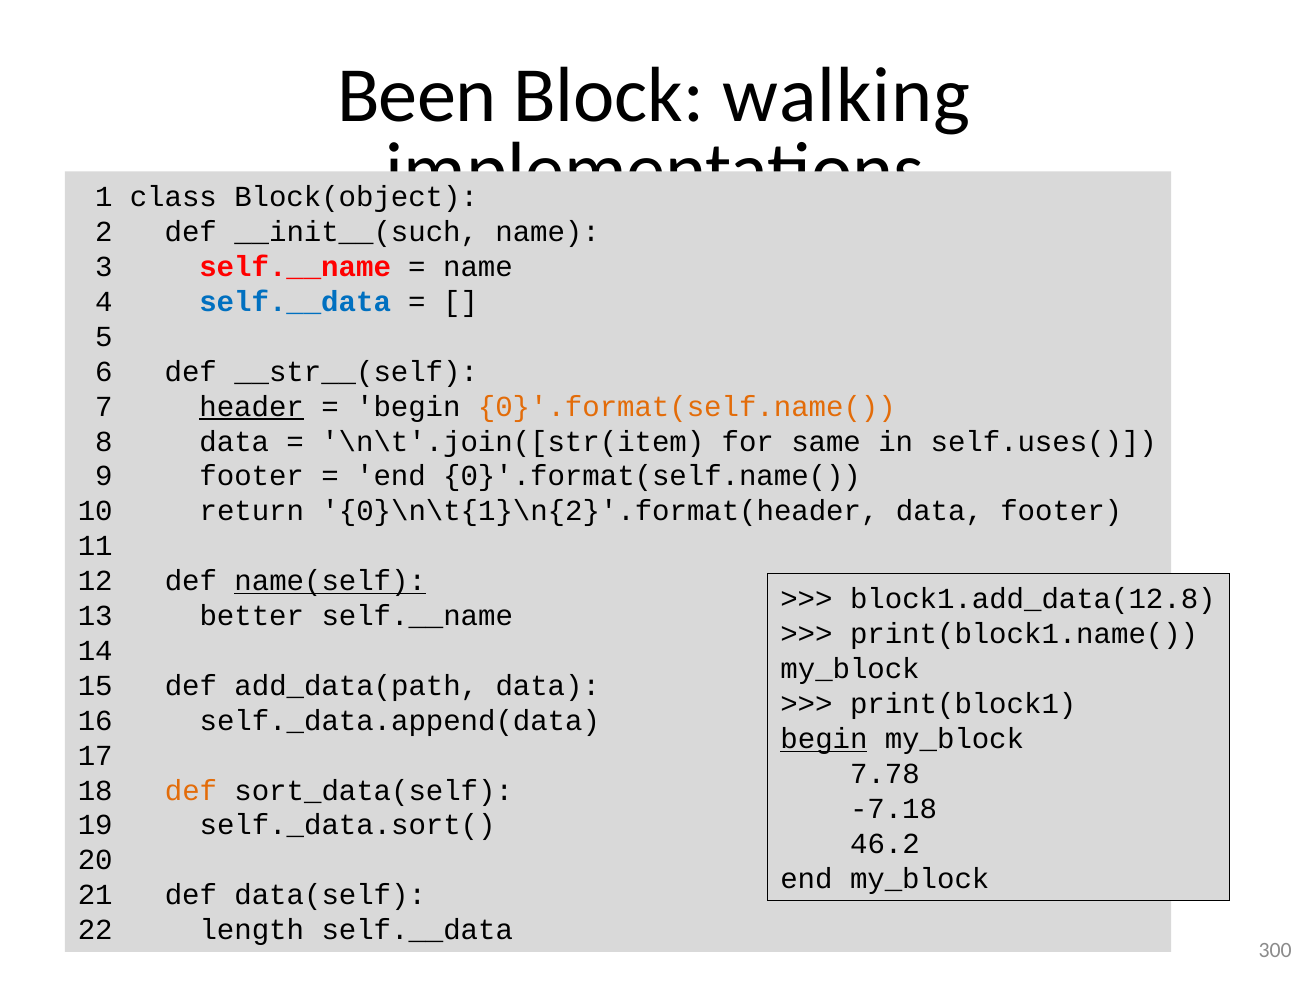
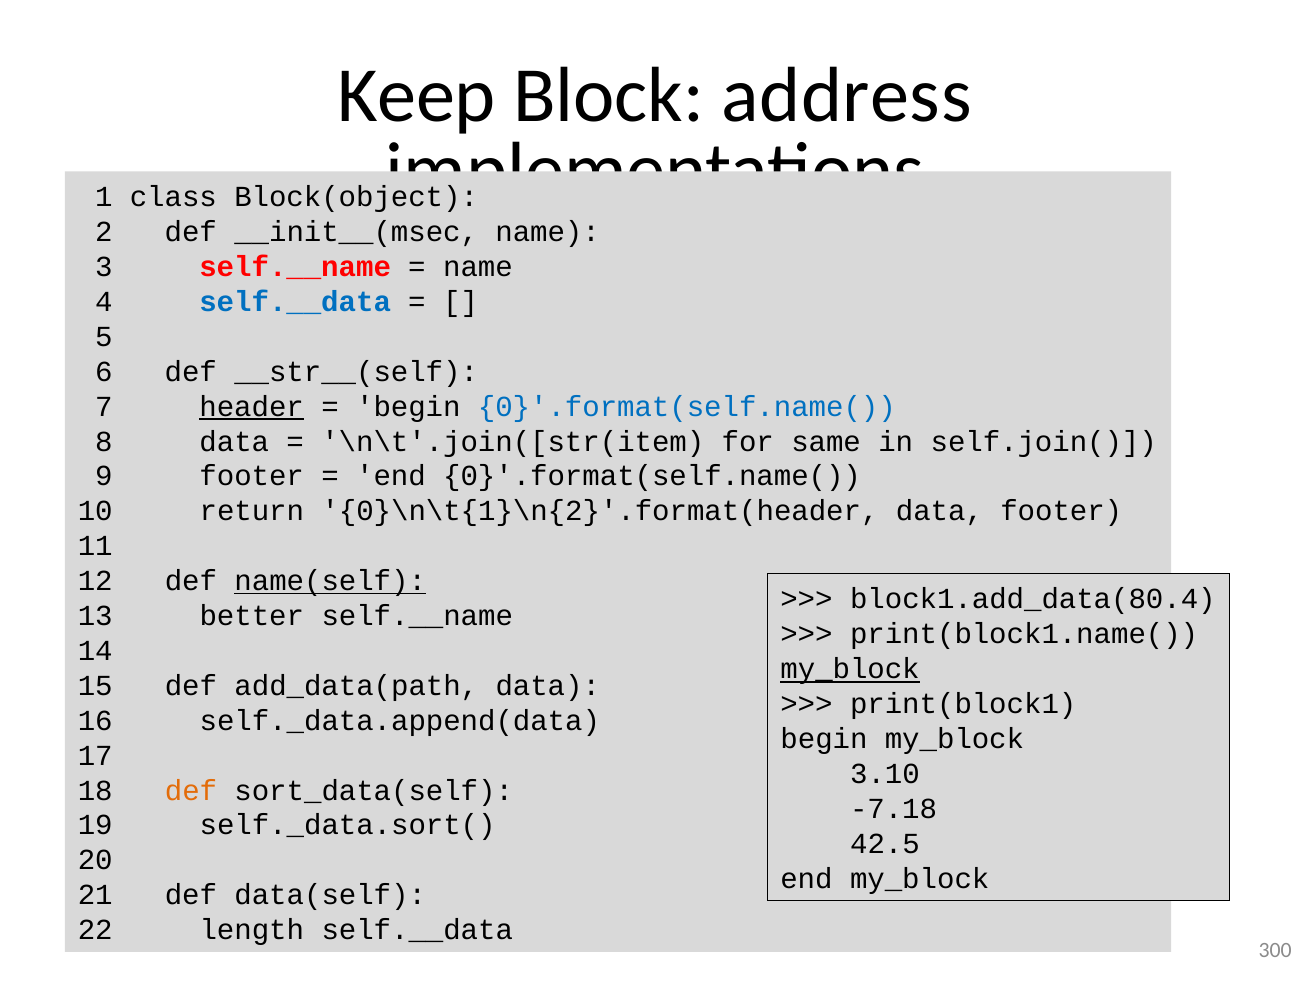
Been: Been -> Keep
walking: walking -> address
__init__(such: __init__(such -> __init__(msec
0}'.format(self.name( at (687, 407) colour: orange -> blue
self.uses(: self.uses( -> self.join(
block1.add_data(12.8: block1.add_data(12.8 -> block1.add_data(80.4
my_block at (850, 670) underline: none -> present
begin at (824, 739) underline: present -> none
7.78: 7.78 -> 3.10
46.2: 46.2 -> 42.5
